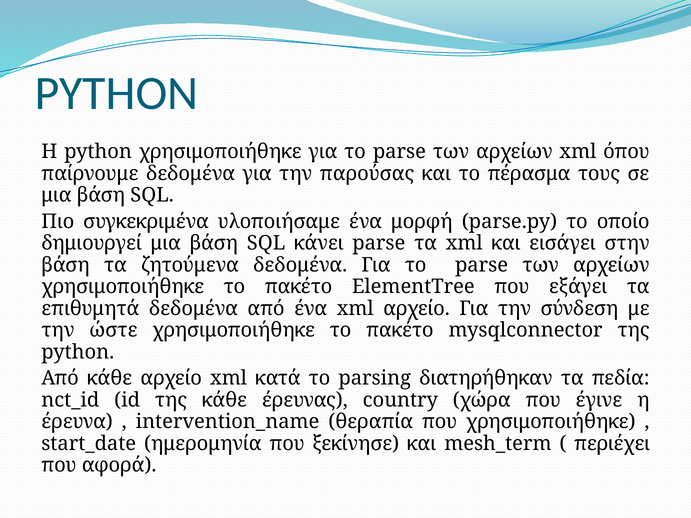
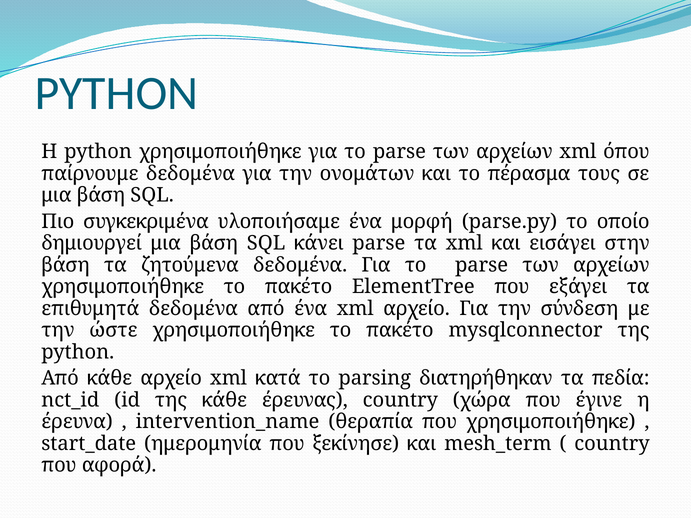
παρούσας: παρούσας -> ονομάτων
περιέχει at (612, 444): περιέχει -> country
